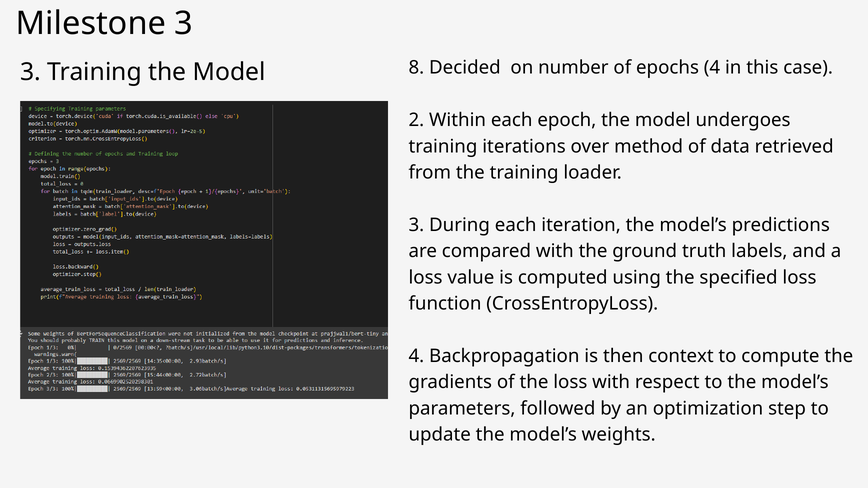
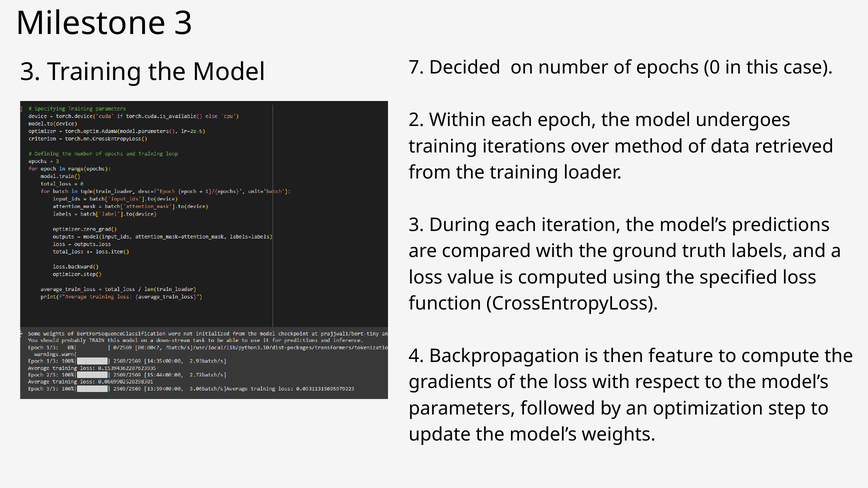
8: 8 -> 7
epochs 4: 4 -> 0
context: context -> feature
